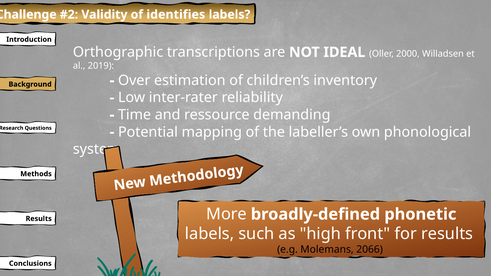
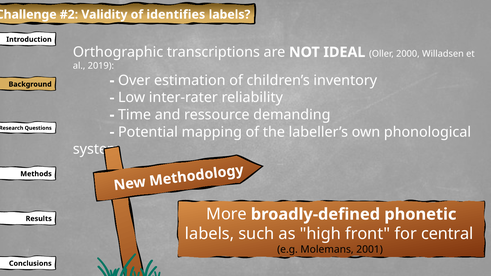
for results: results -> central
2066: 2066 -> 2001
